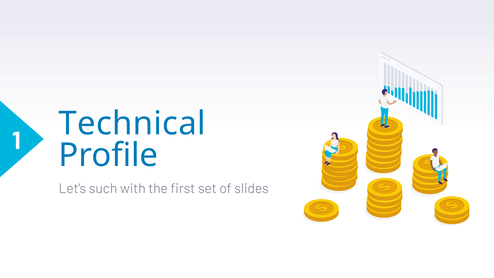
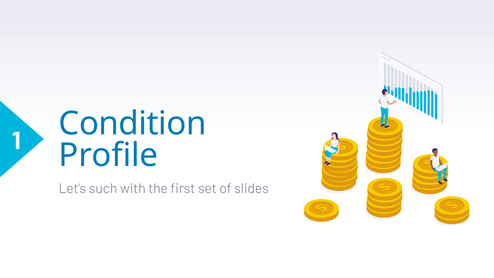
Technical: Technical -> Condition
